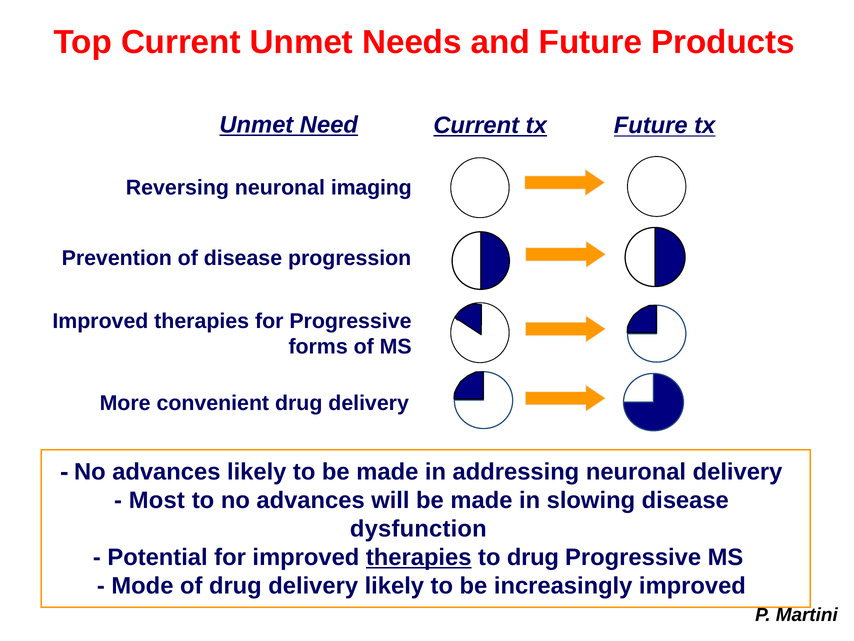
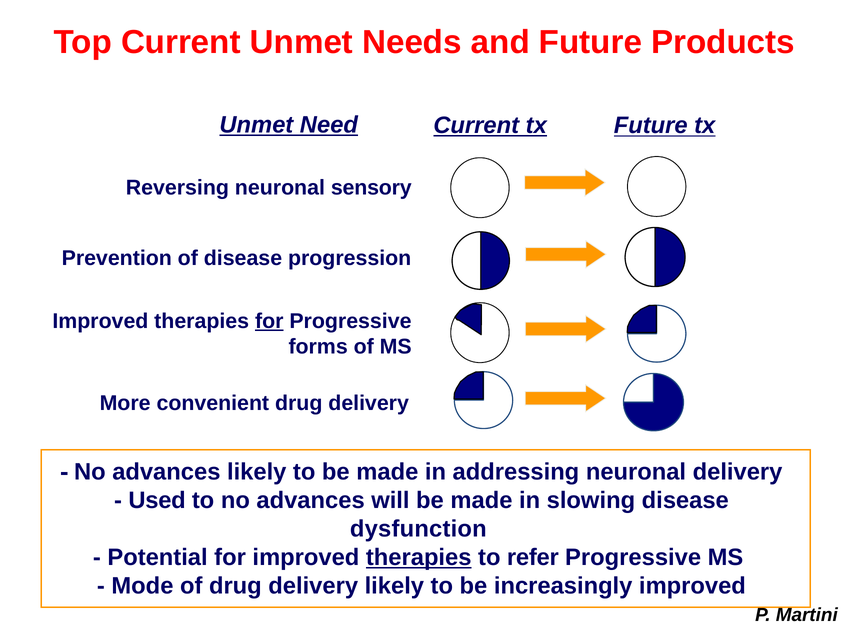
imaging: imaging -> sensory
for at (269, 321) underline: none -> present
Most: Most -> Used
to drug: drug -> refer
